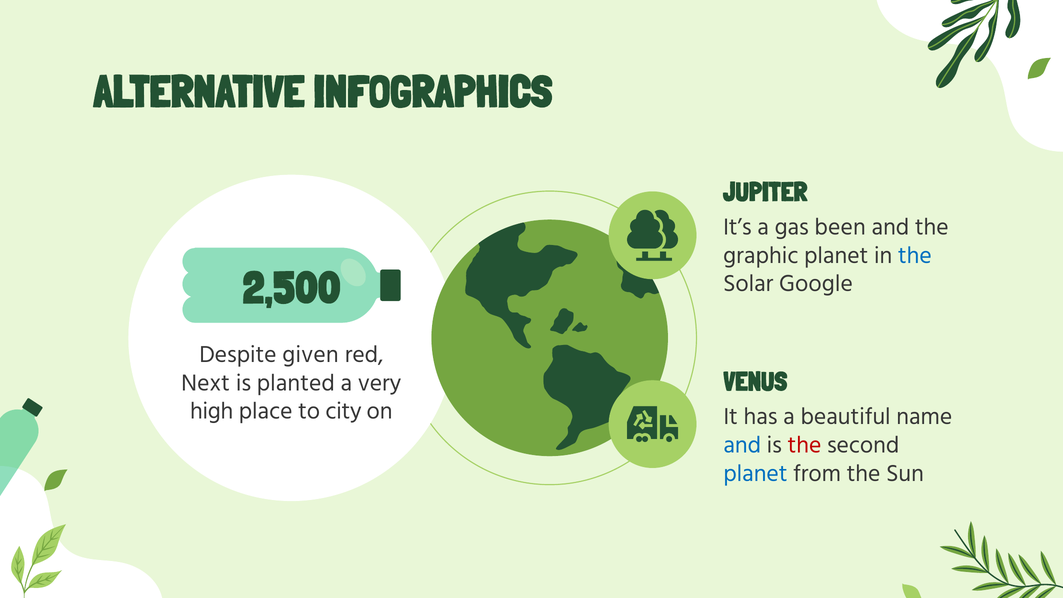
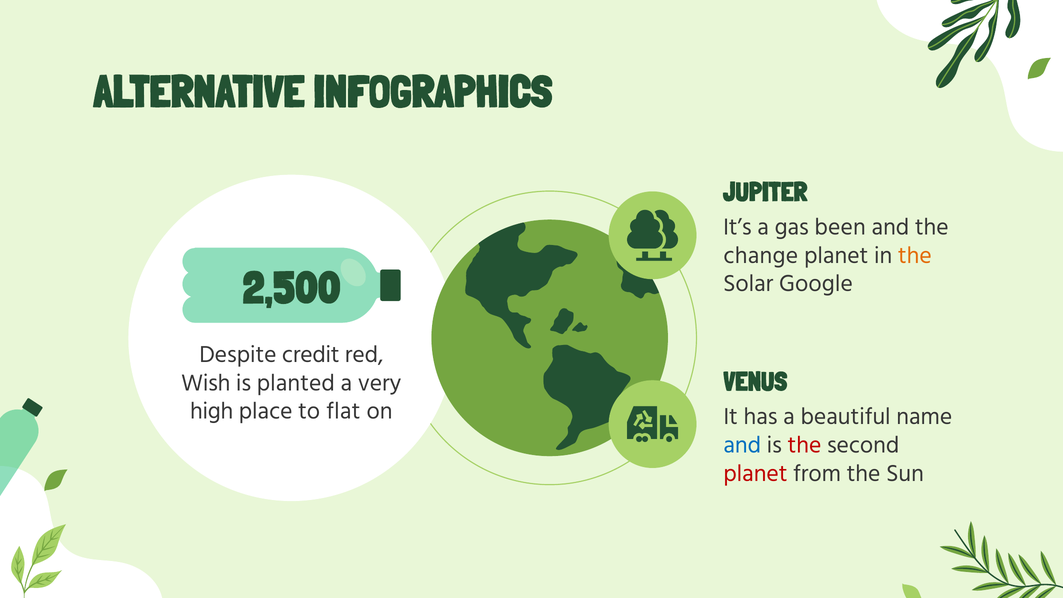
graphic: graphic -> change
the at (915, 255) colour: blue -> orange
given: given -> credit
Next: Next -> Wish
city: city -> flat
planet at (755, 473) colour: blue -> red
